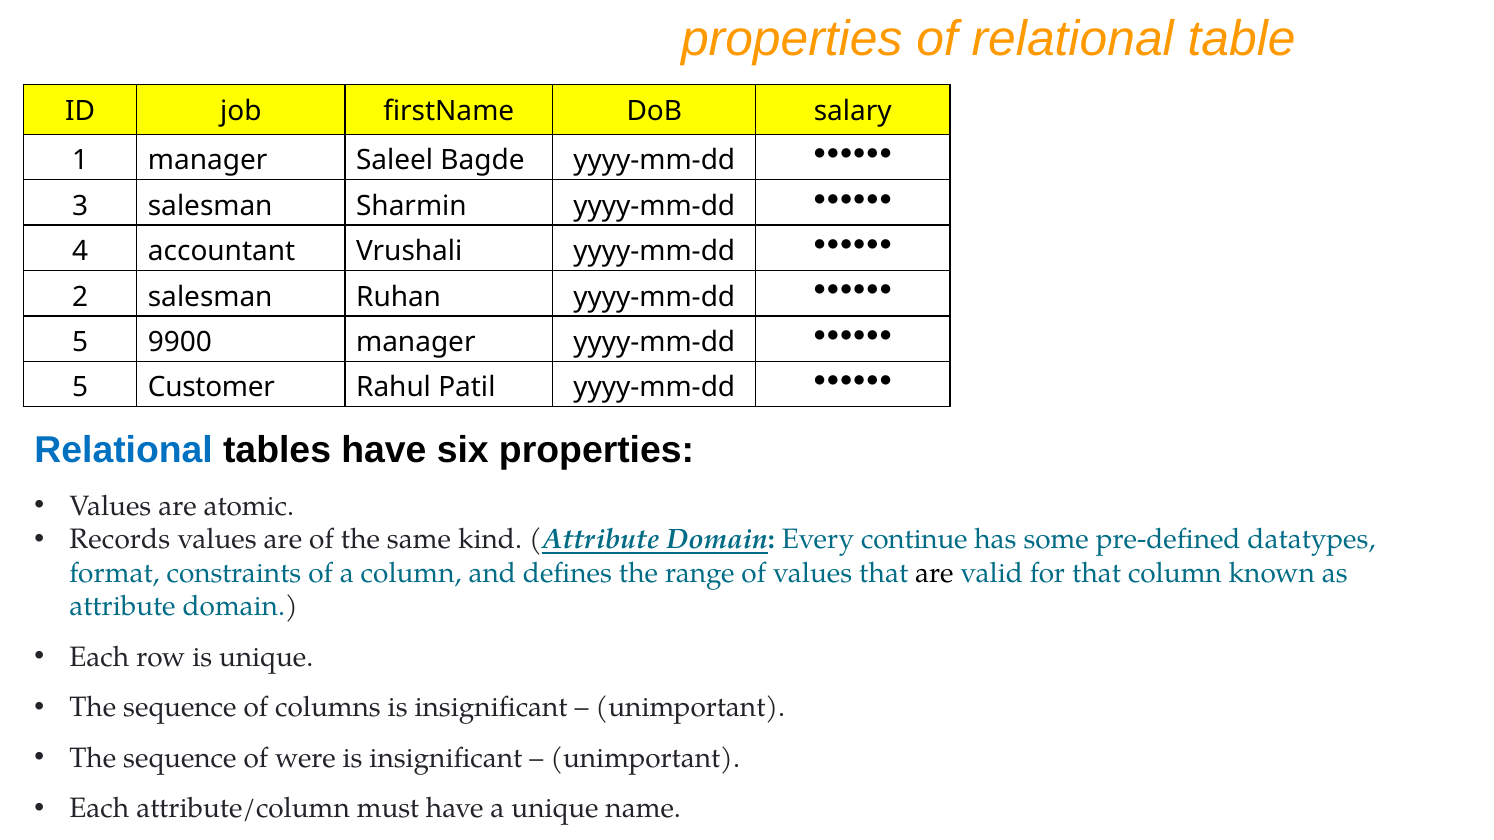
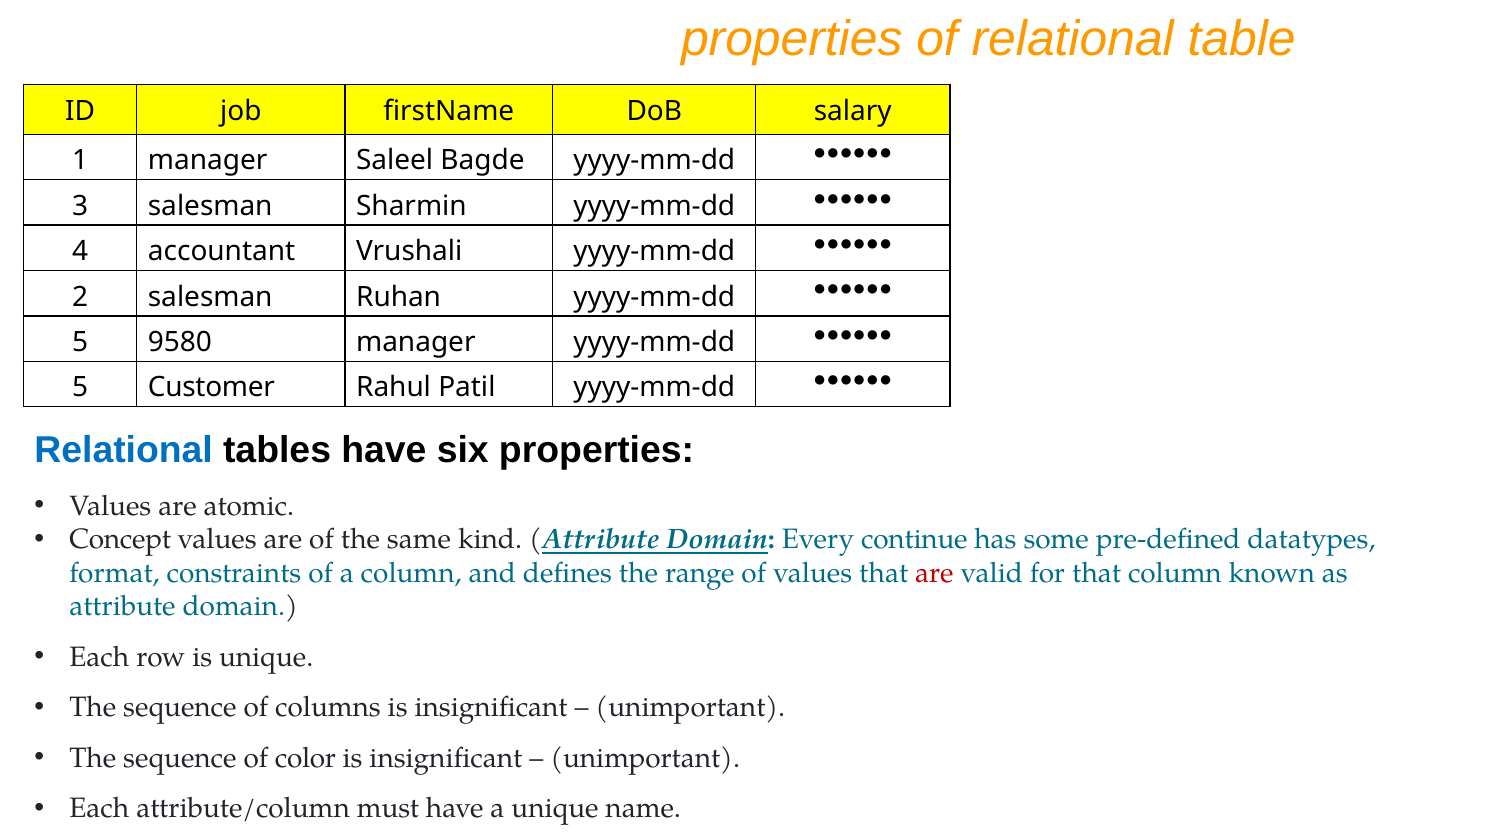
9900: 9900 -> 9580
Records: Records -> Concept
are at (934, 573) colour: black -> red
were: were -> color
